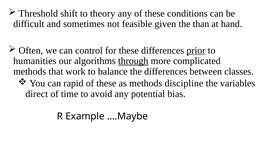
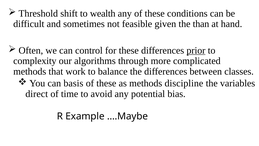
theory: theory -> wealth
humanities: humanities -> complexity
through underline: present -> none
rapid: rapid -> basis
